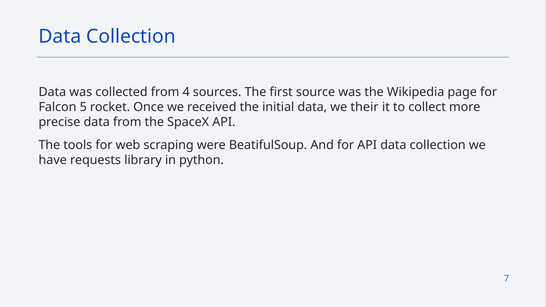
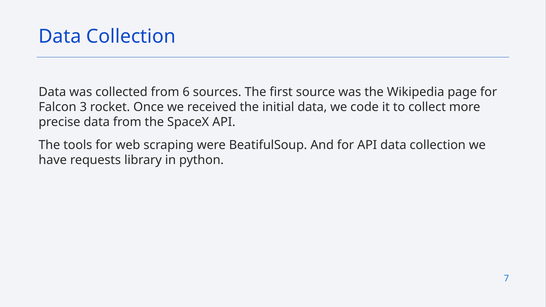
4: 4 -> 6
5: 5 -> 3
their: their -> code
